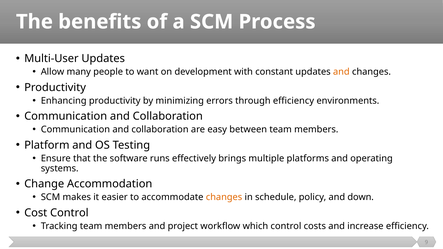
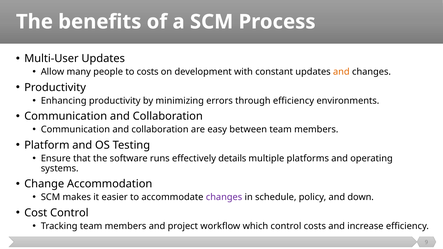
to want: want -> costs
brings: brings -> details
changes at (224, 197) colour: orange -> purple
